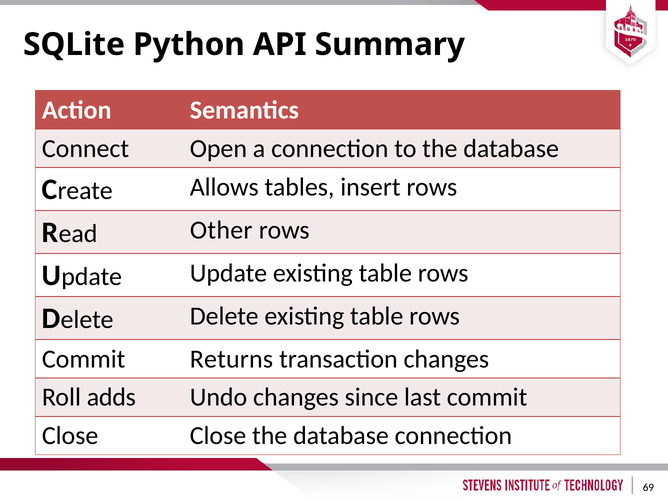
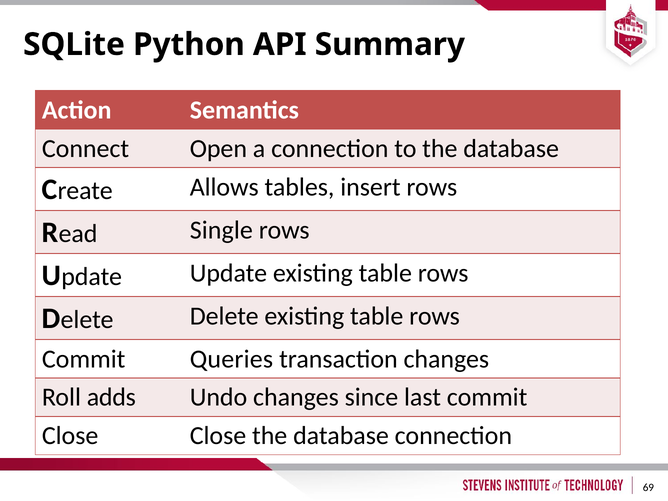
Other: Other -> Single
Returns: Returns -> Queries
